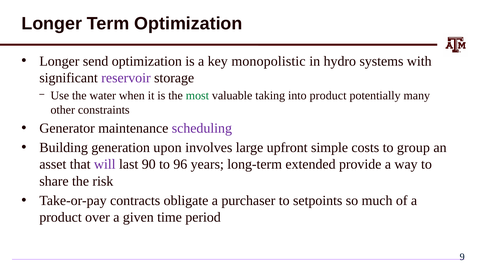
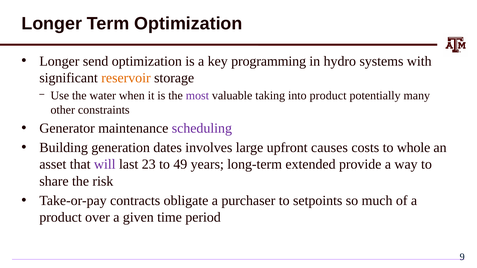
monopolistic: monopolistic -> programming
reservoir colour: purple -> orange
most colour: green -> purple
upon: upon -> dates
simple: simple -> causes
group: group -> whole
90: 90 -> 23
96: 96 -> 49
